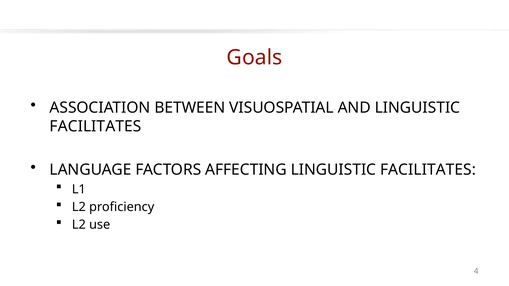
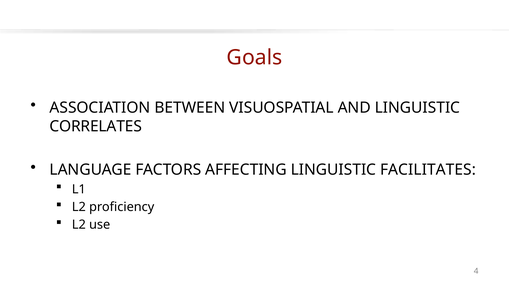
FACILITATES at (96, 127): FACILITATES -> CORRELATES
